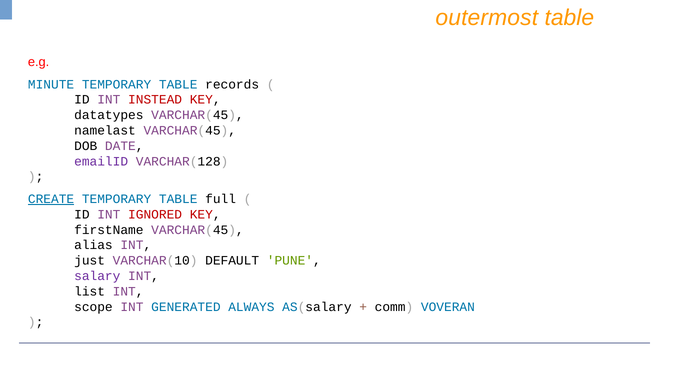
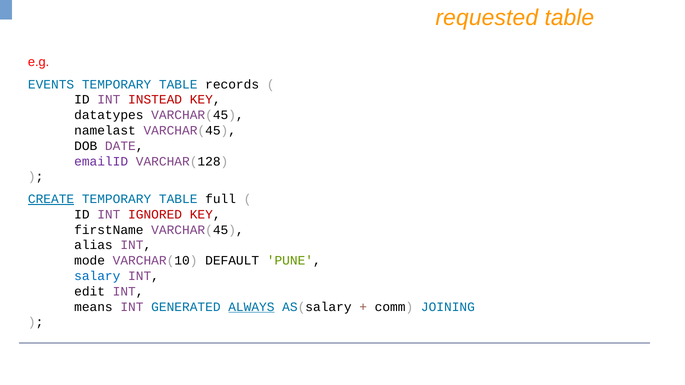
outermost: outermost -> requested
MINUTE: MINUTE -> EVENTS
just: just -> mode
salary colour: purple -> blue
list: list -> edit
scope: scope -> means
ALWAYS underline: none -> present
VOVERAN: VOVERAN -> JOINING
